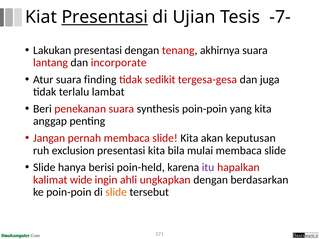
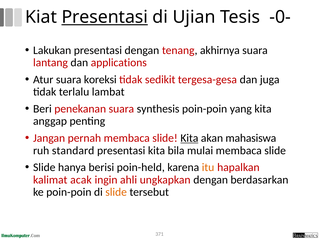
-7-: -7- -> -0-
incorporate: incorporate -> applications
finding: finding -> koreksi
Kita at (189, 138) underline: none -> present
keputusan: keputusan -> mahasiswa
exclusion: exclusion -> standard
itu colour: purple -> orange
wide: wide -> acak
